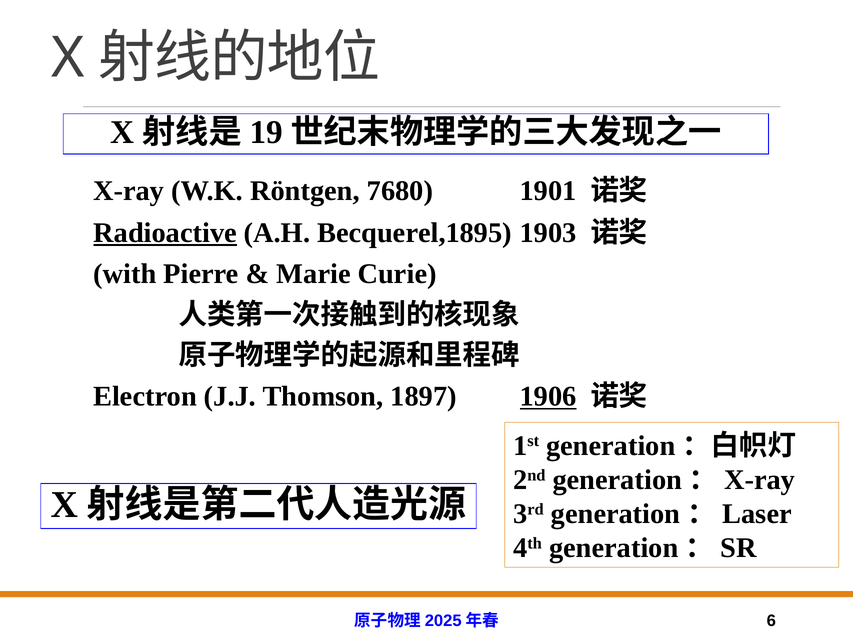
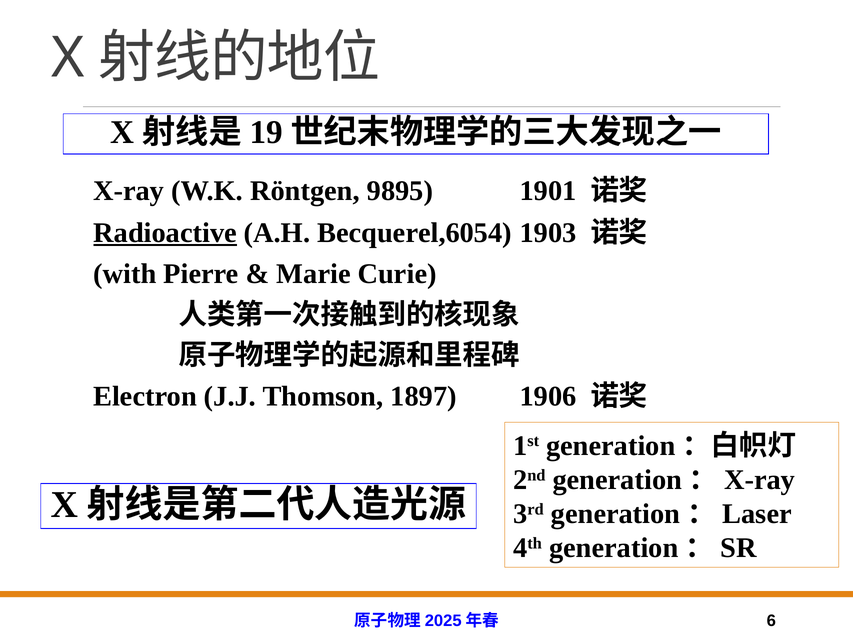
7680: 7680 -> 9895
Becquerel,1895: Becquerel,1895 -> Becquerel,6054
1906 underline: present -> none
